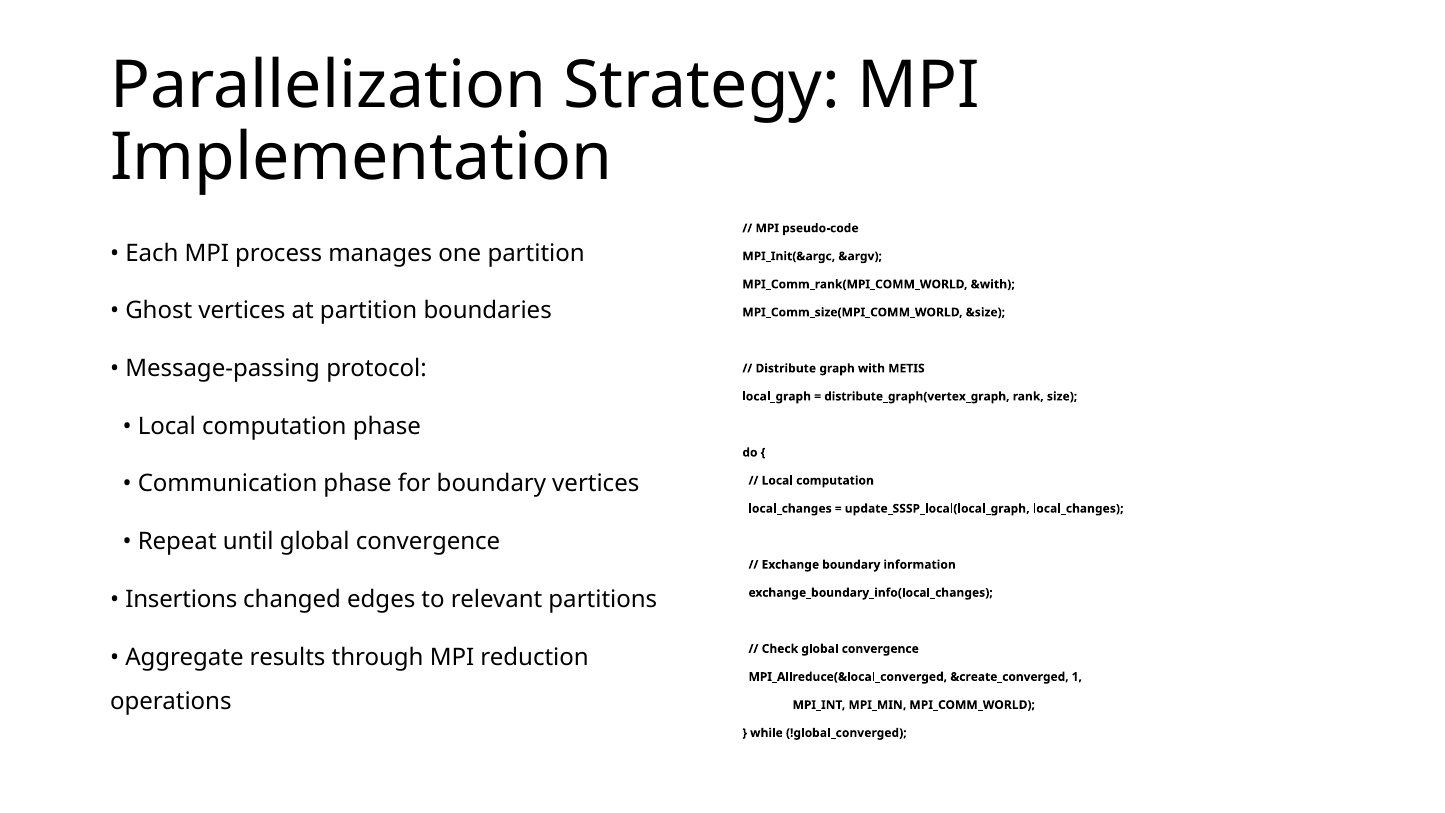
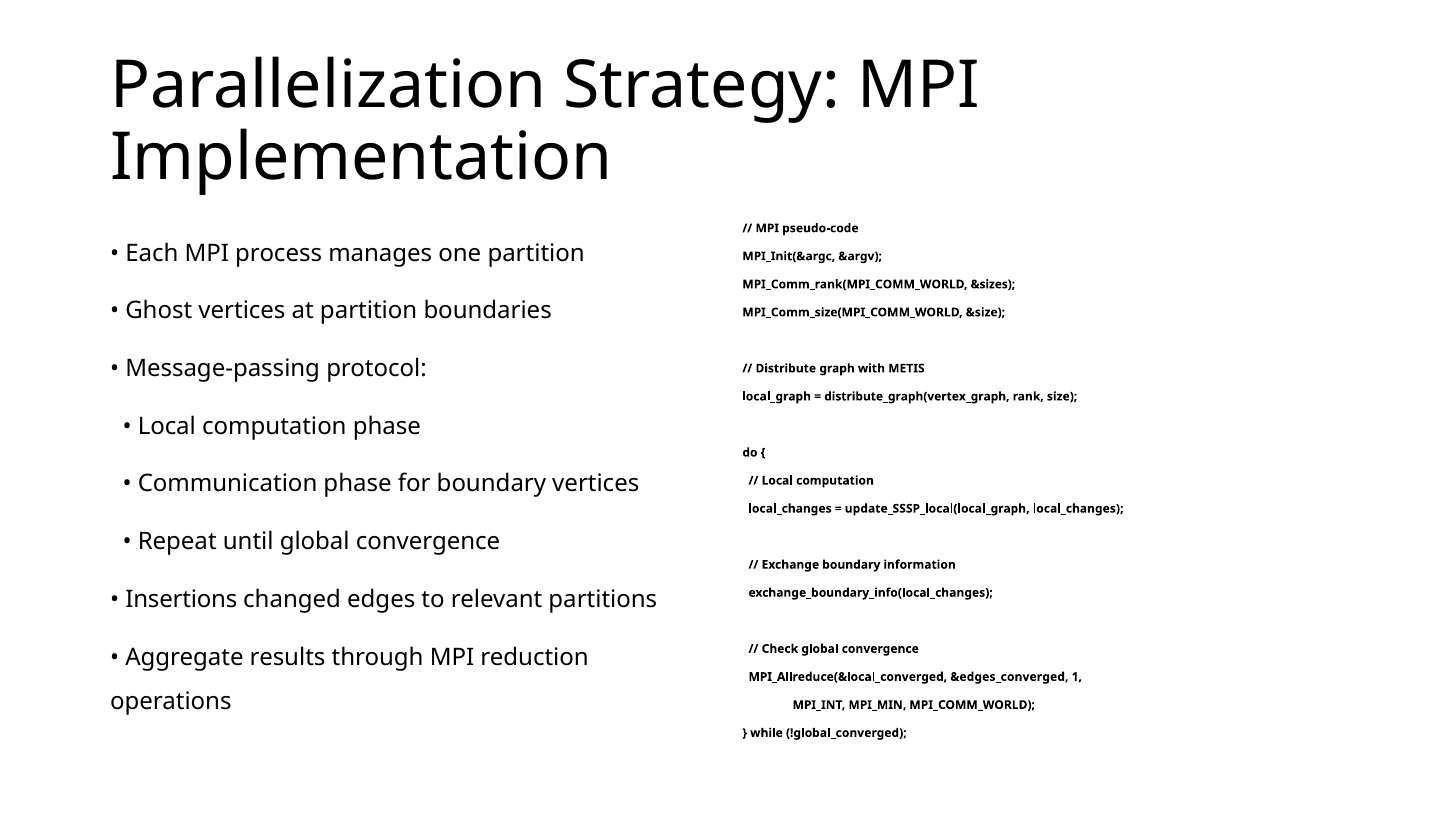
&with: &with -> &sizes
&create_converged: &create_converged -> &edges_converged
